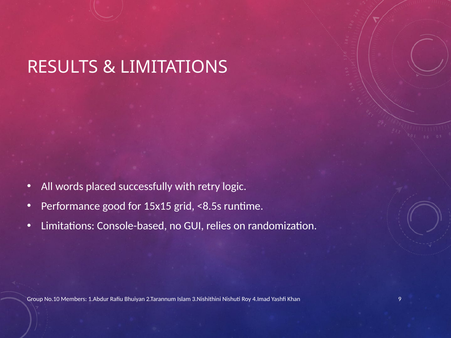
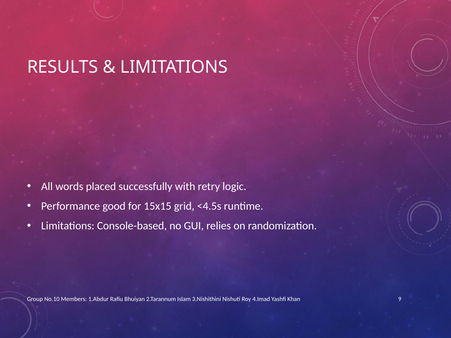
<8.5s: <8.5s -> <4.5s
